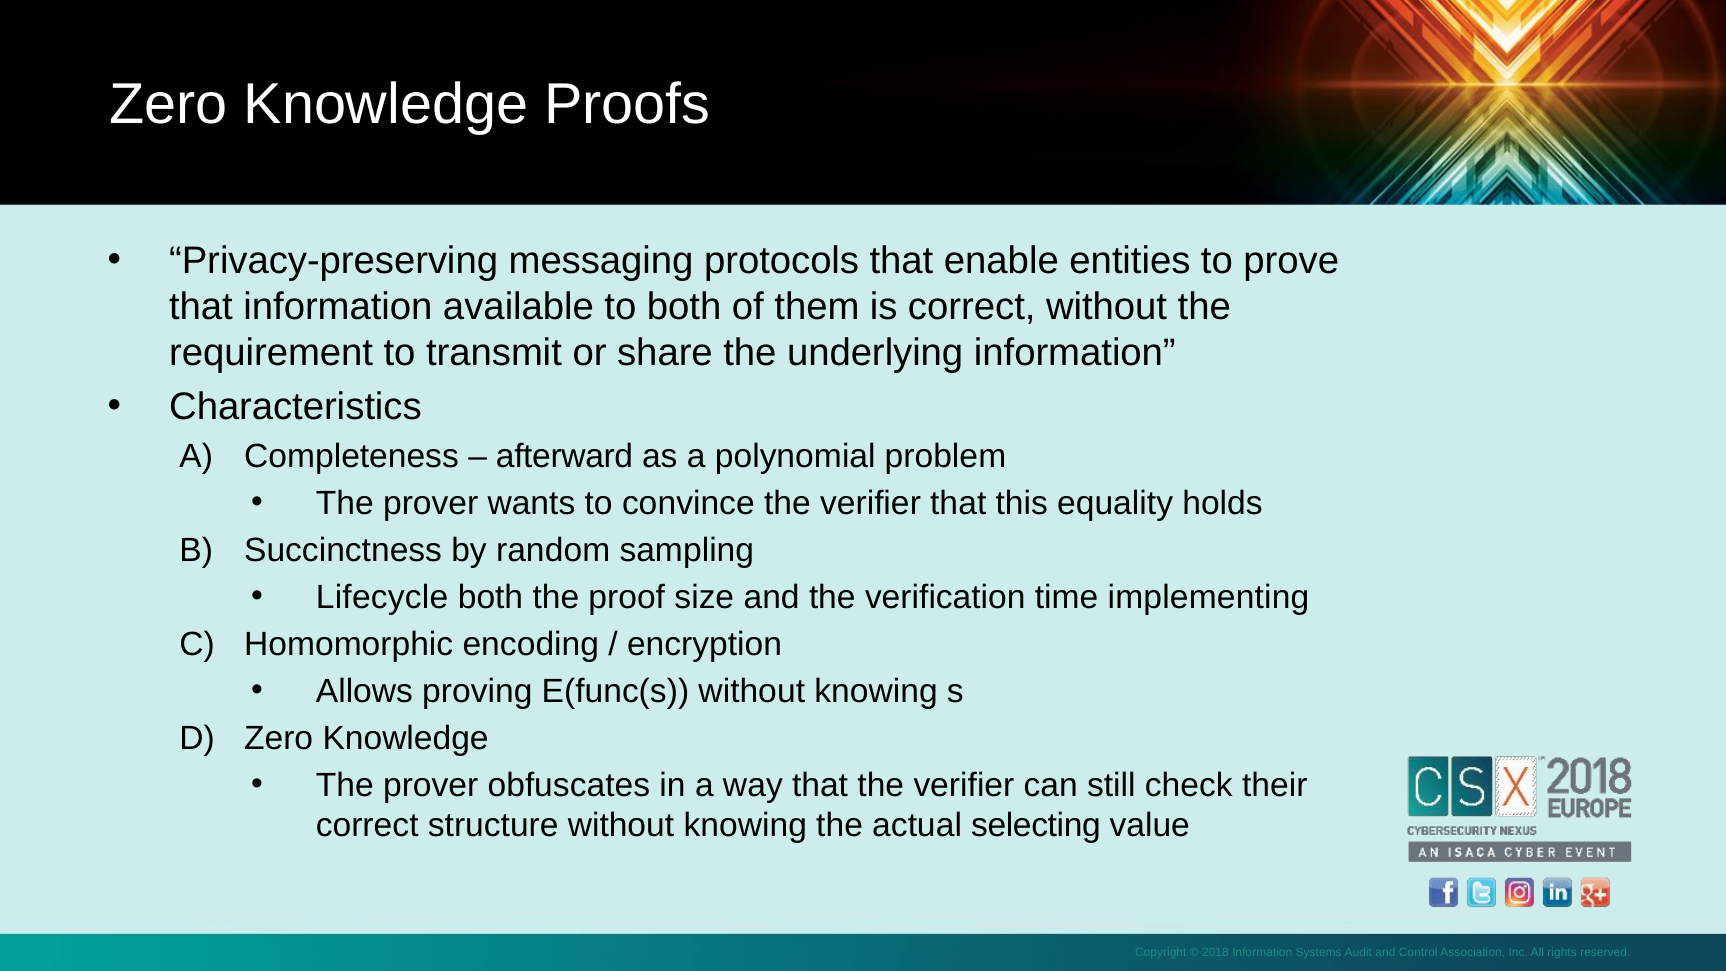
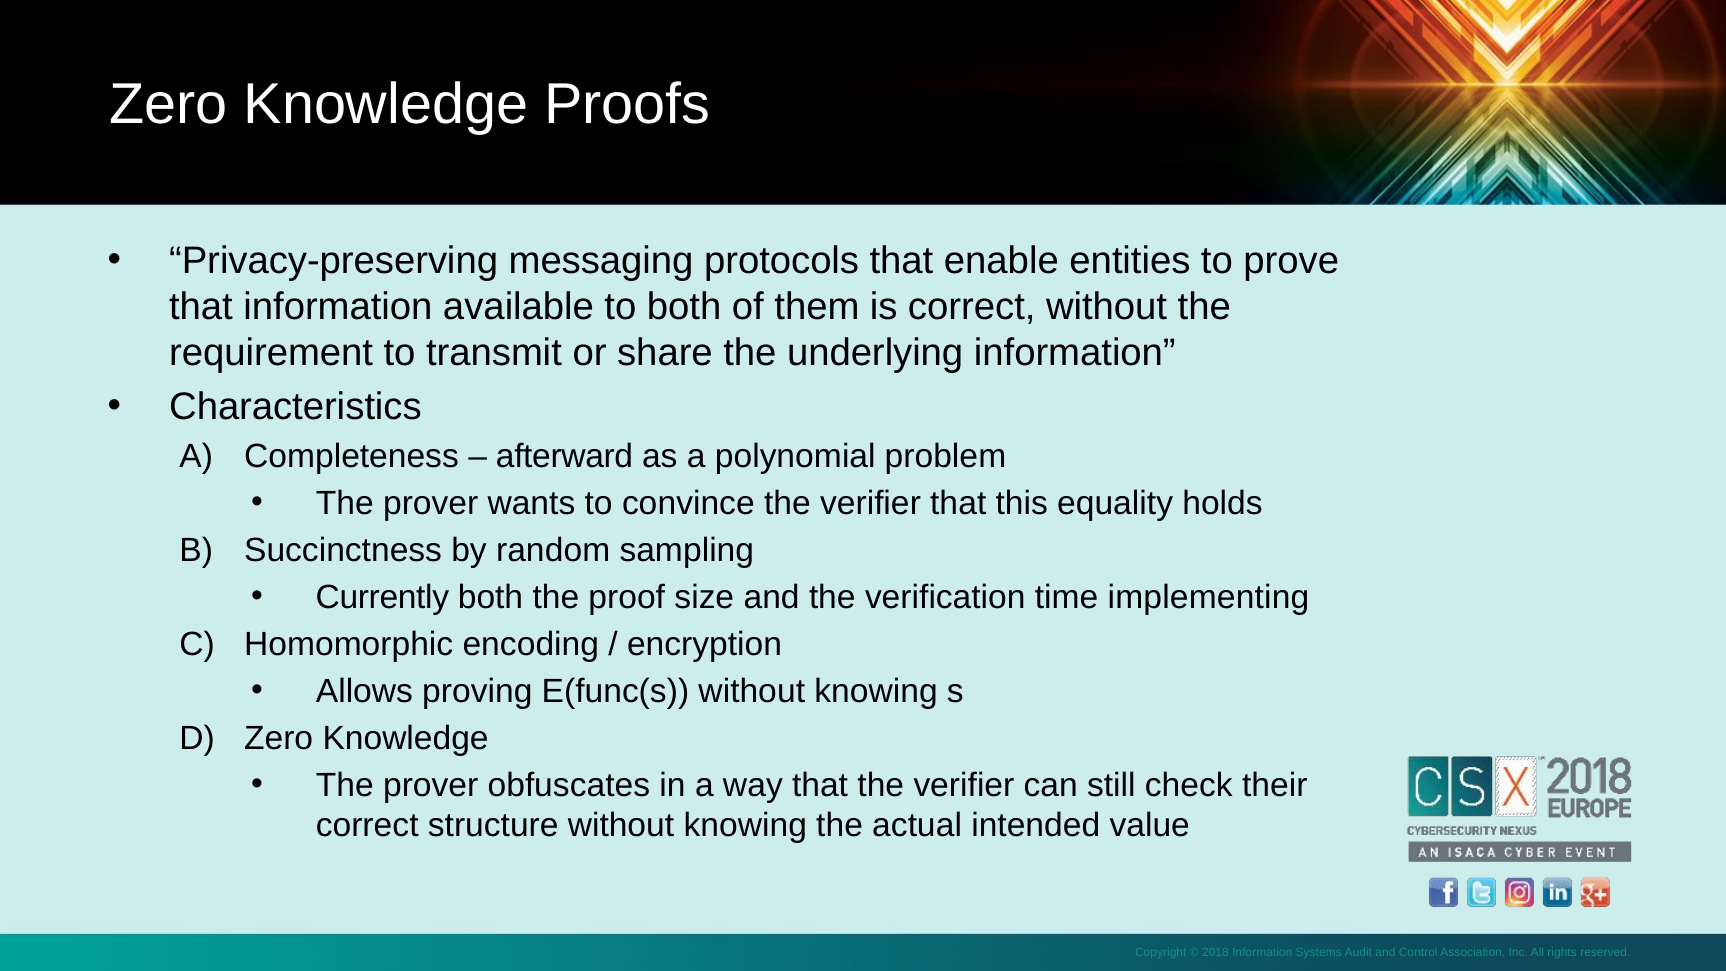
Lifecycle: Lifecycle -> Currently
selecting: selecting -> intended
